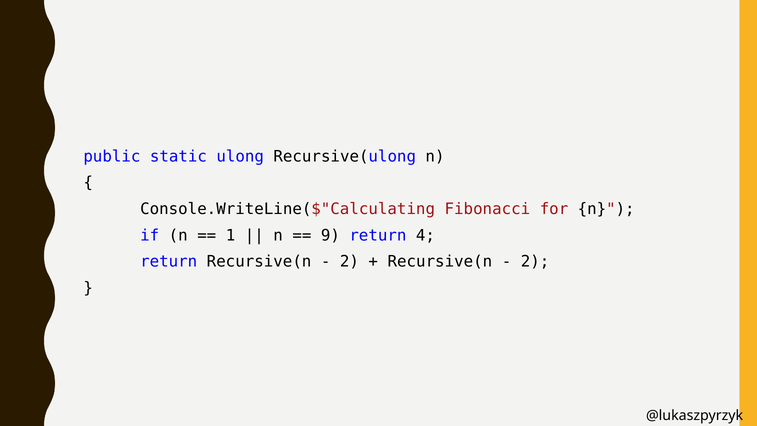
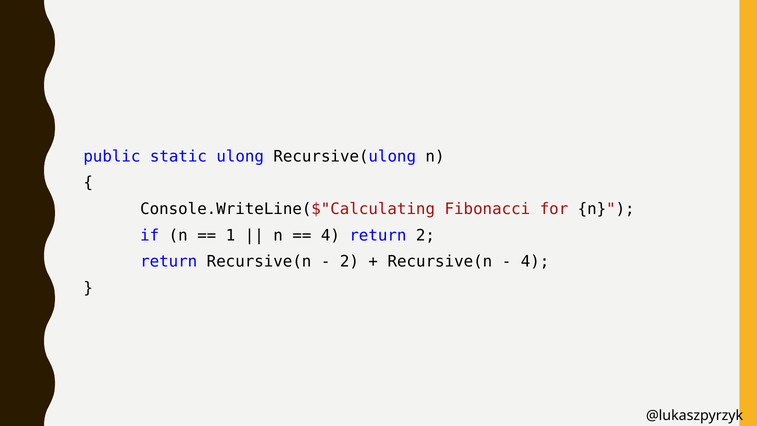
9 at (330, 235): 9 -> 4
return 4: 4 -> 2
2 at (535, 262): 2 -> 4
